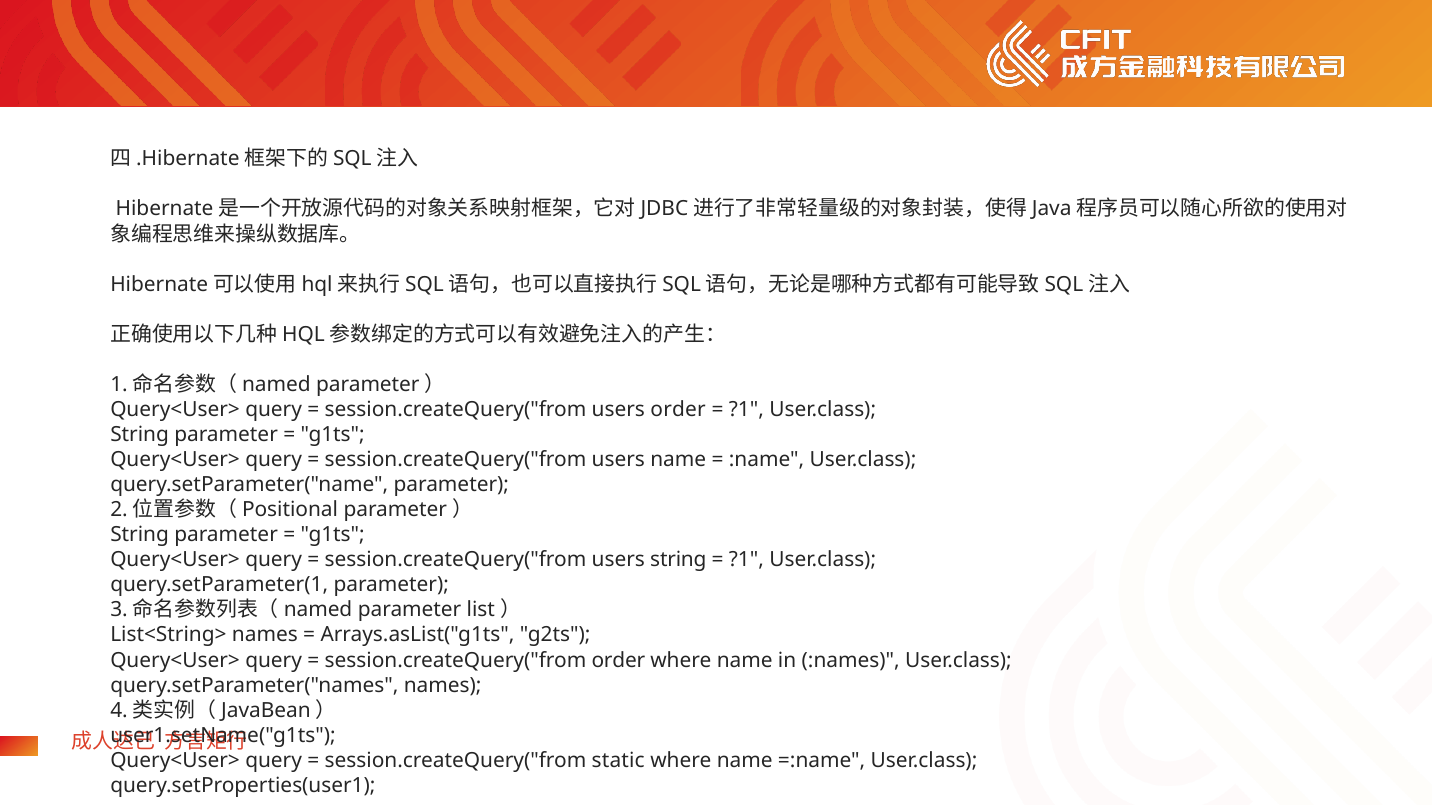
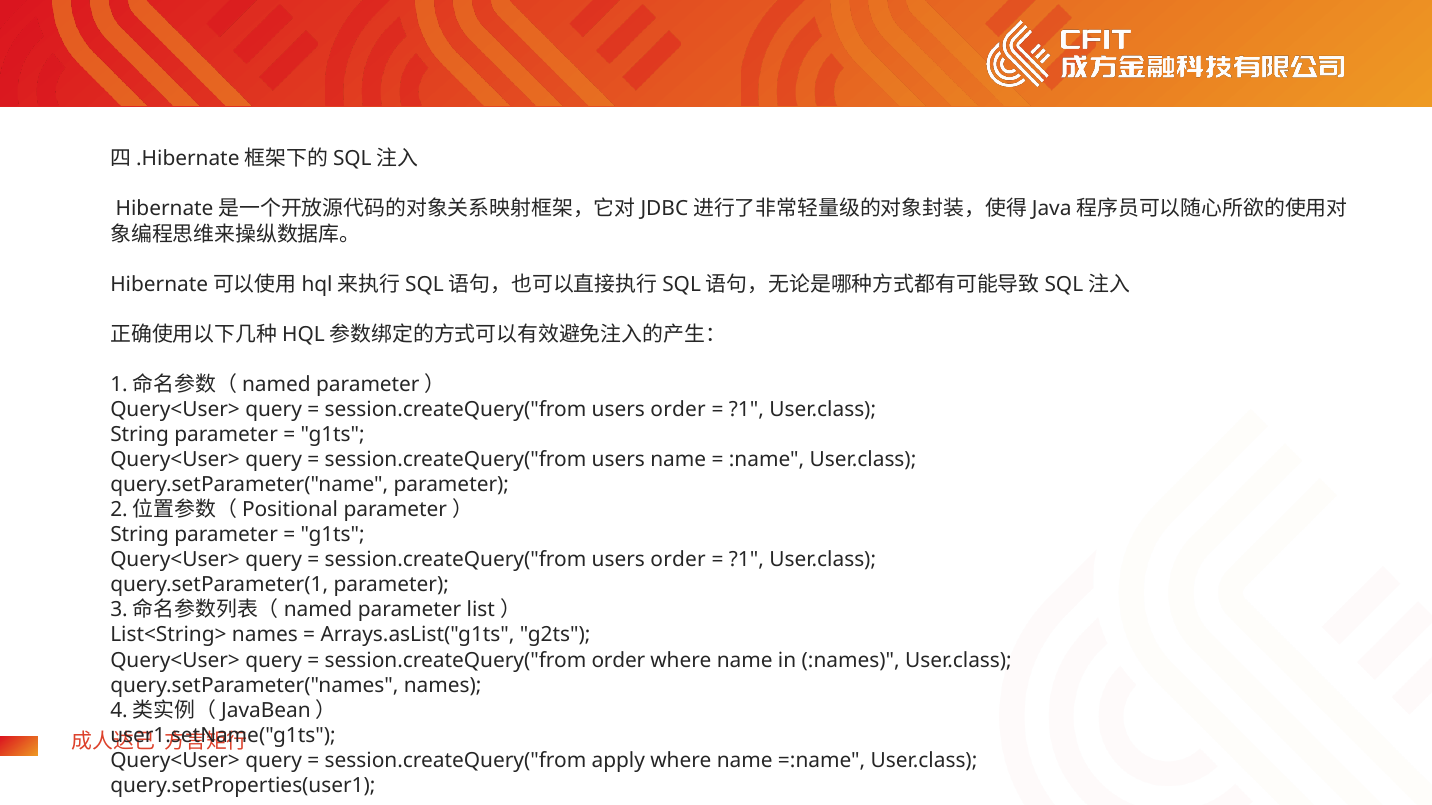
string at (678, 560): string -> order
static: static -> apply
